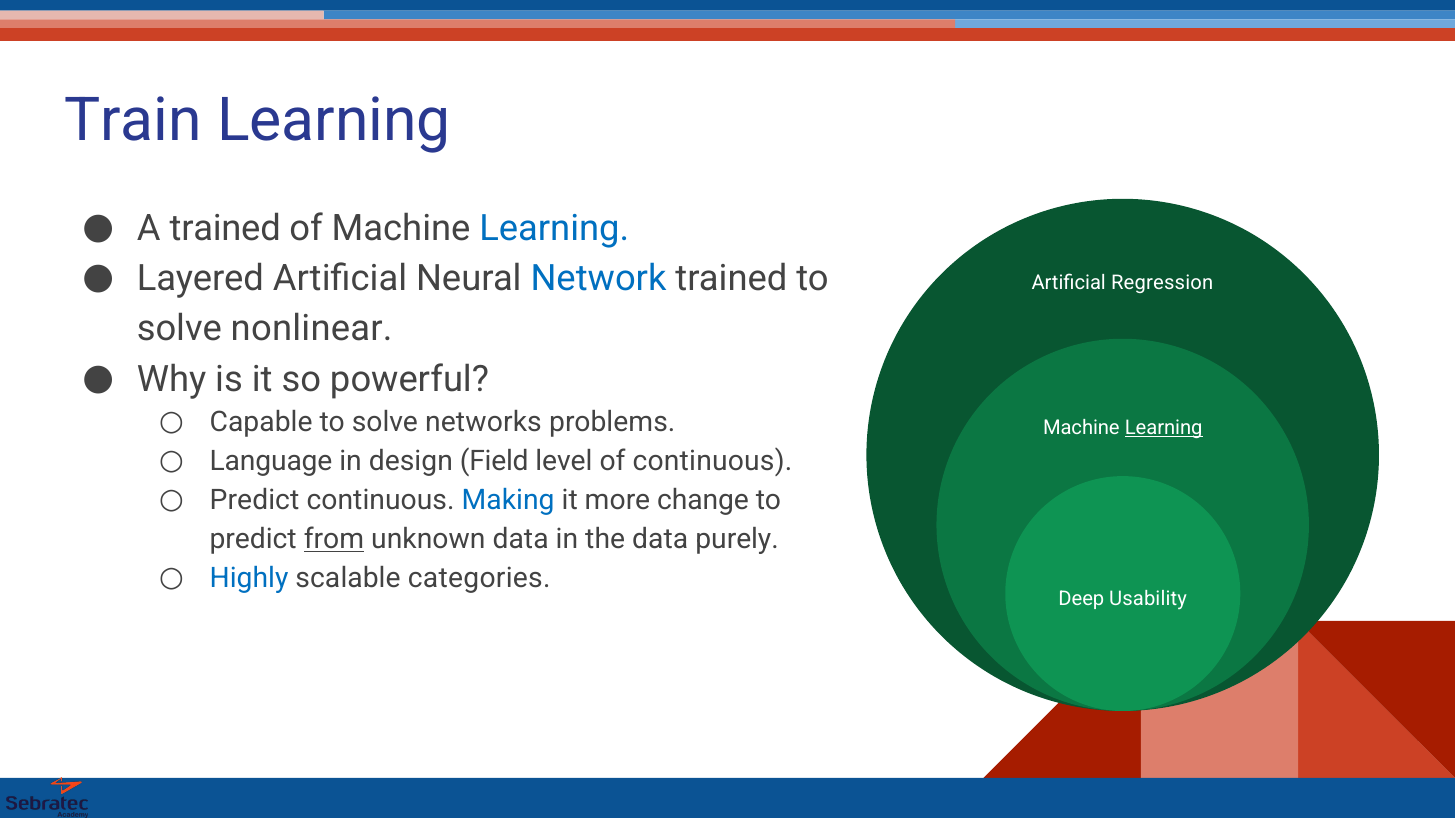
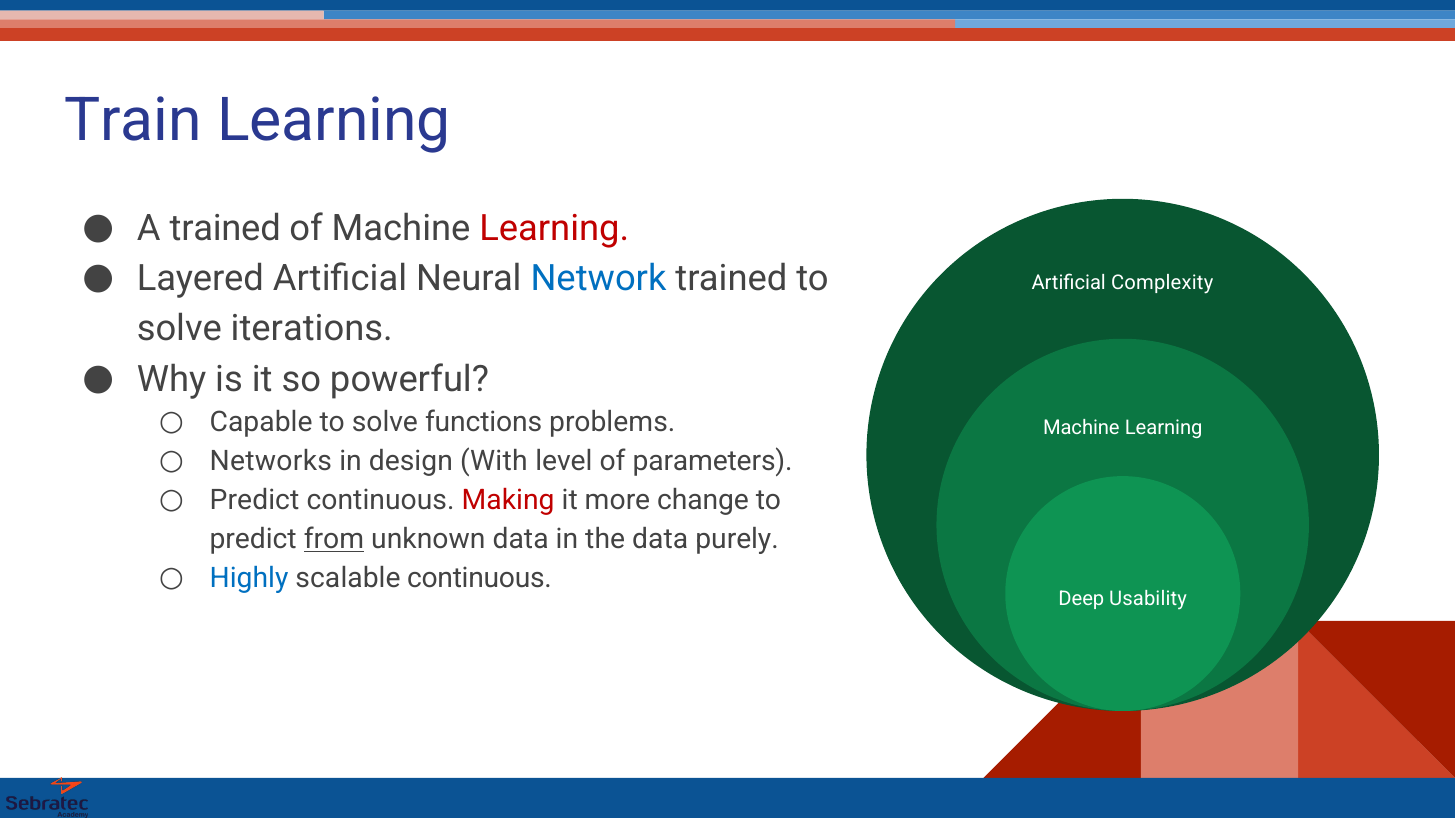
Learning at (554, 229) colour: blue -> red
Regression: Regression -> Complexity
nonlinear: nonlinear -> iterations
networks: networks -> functions
Learning at (1164, 428) underline: present -> none
Language: Language -> Networks
Field: Field -> With
of continuous: continuous -> parameters
Making colour: blue -> red
scalable categories: categories -> continuous
